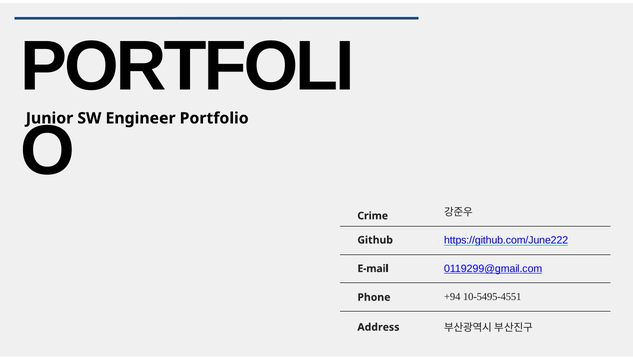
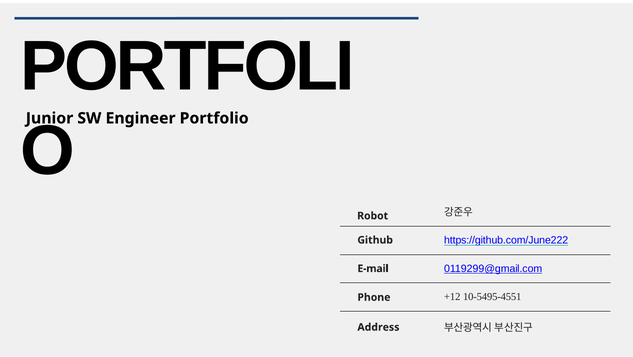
Crime: Crime -> Robot
+94: +94 -> +12
